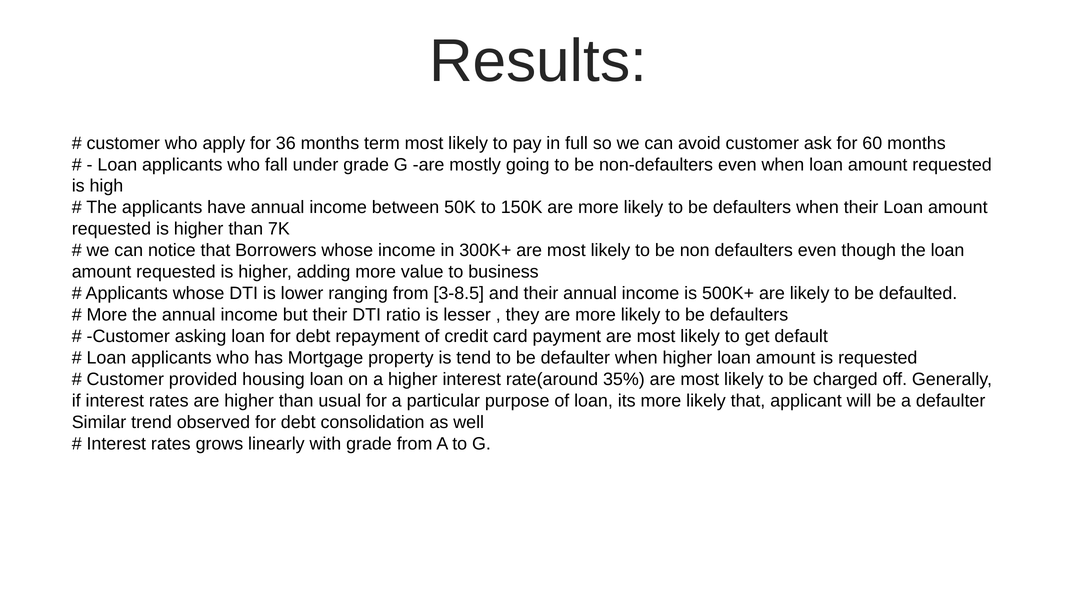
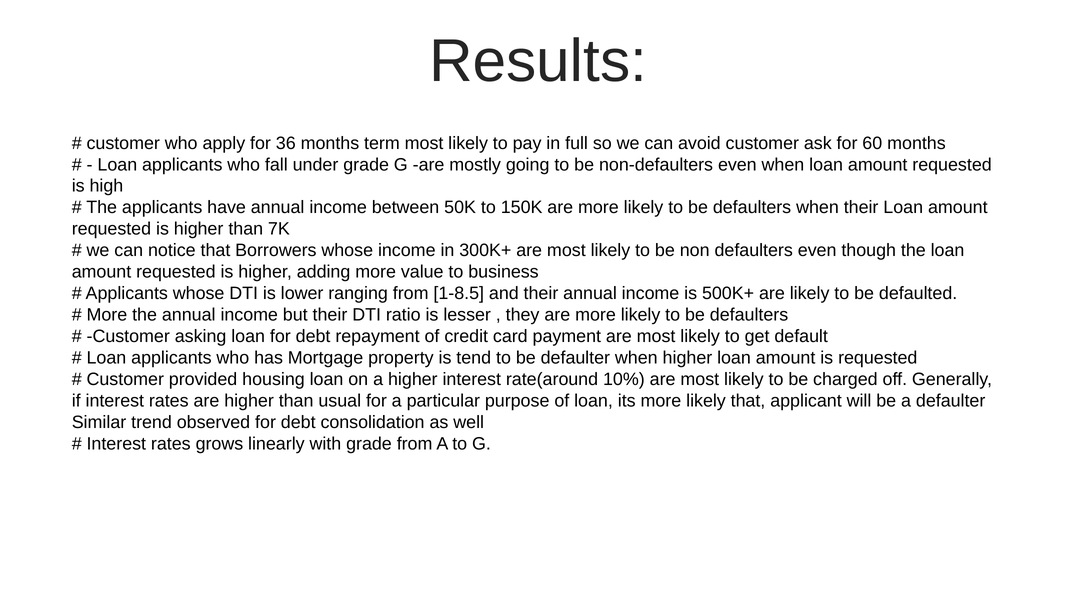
3-8.5: 3-8.5 -> 1-8.5
35%: 35% -> 10%
